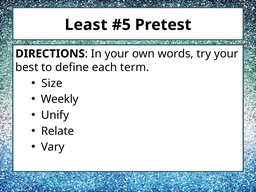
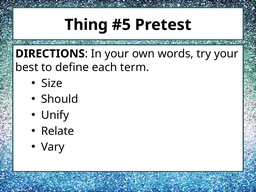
Least: Least -> Thing
Weekly: Weekly -> Should
